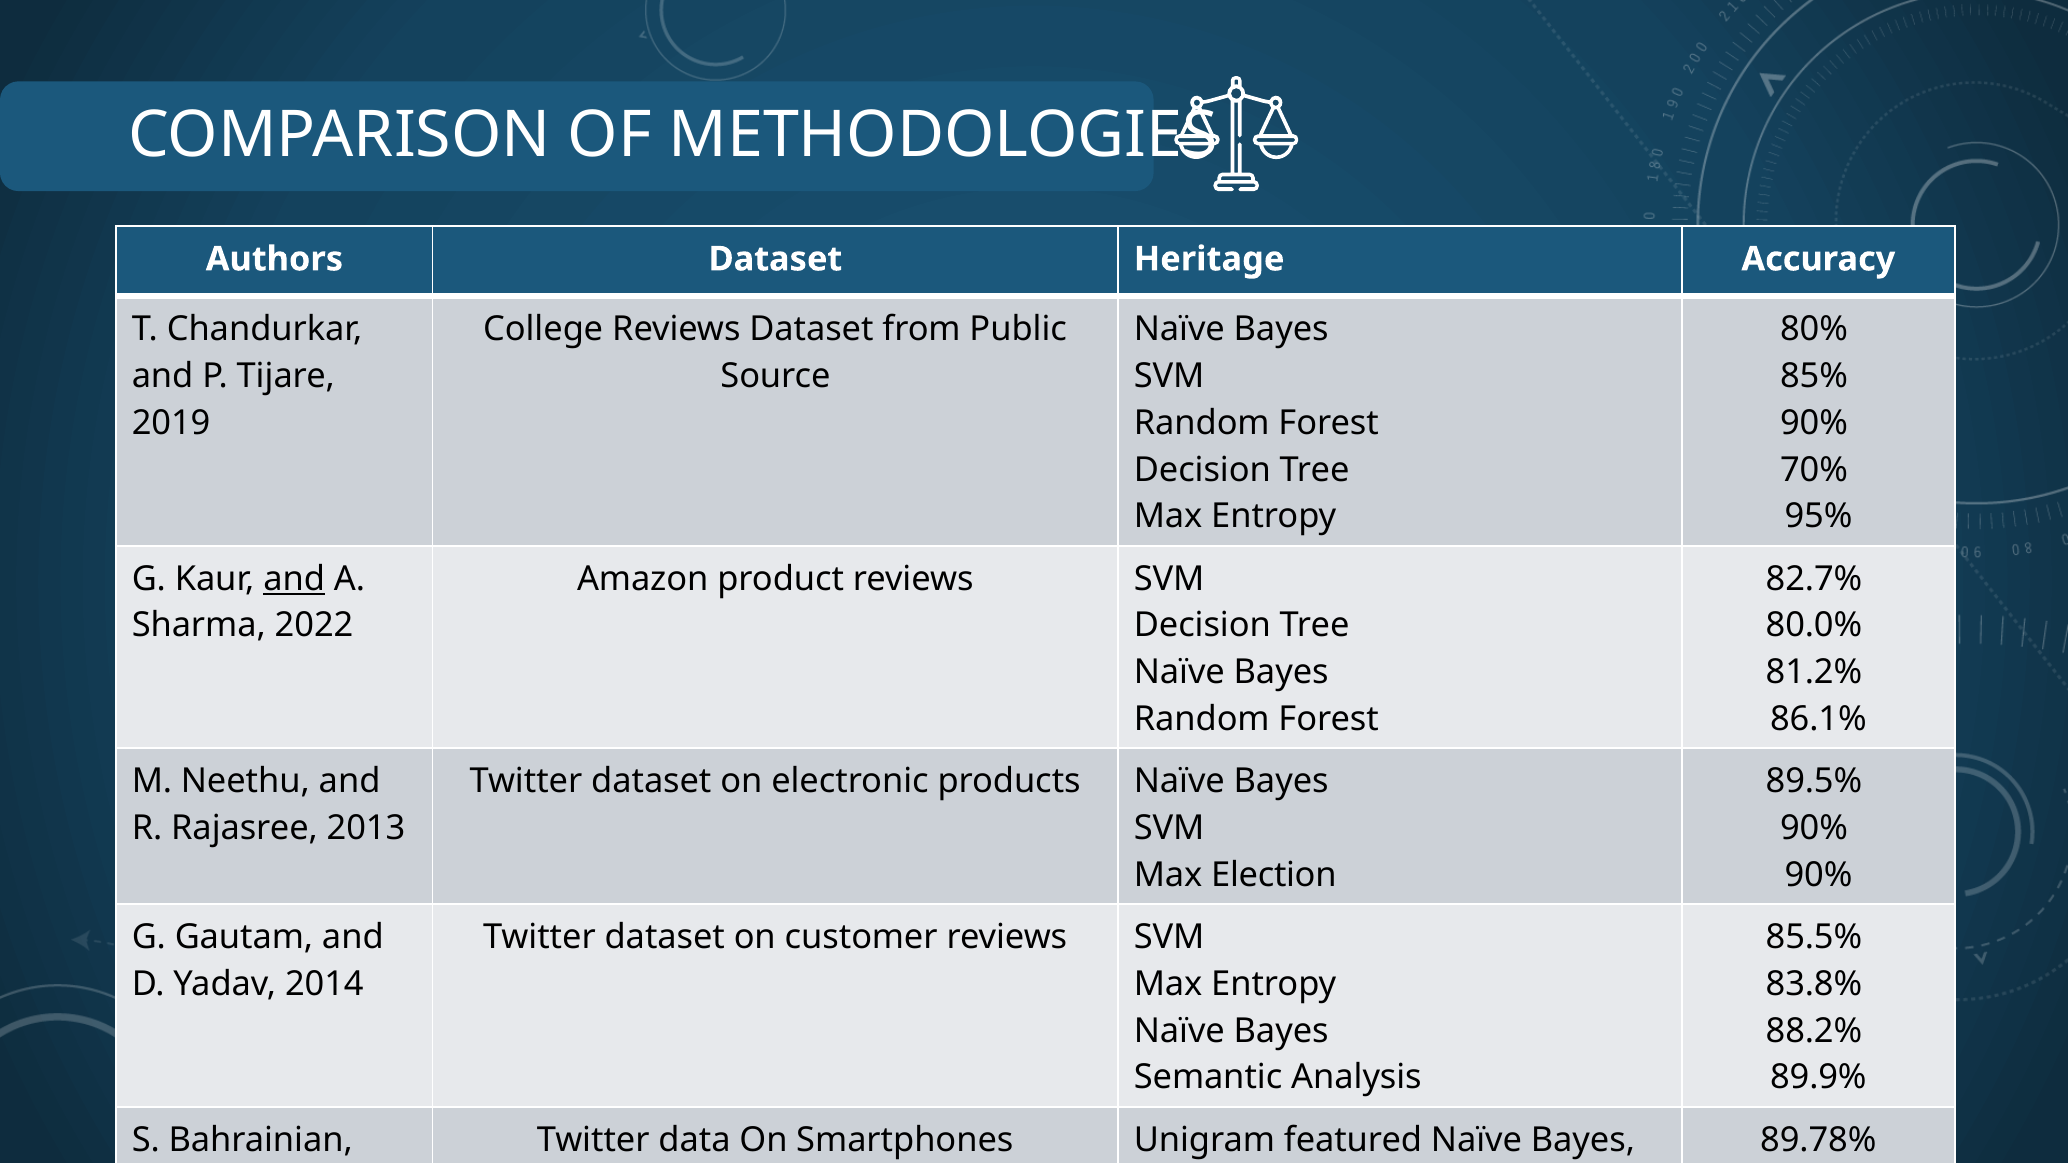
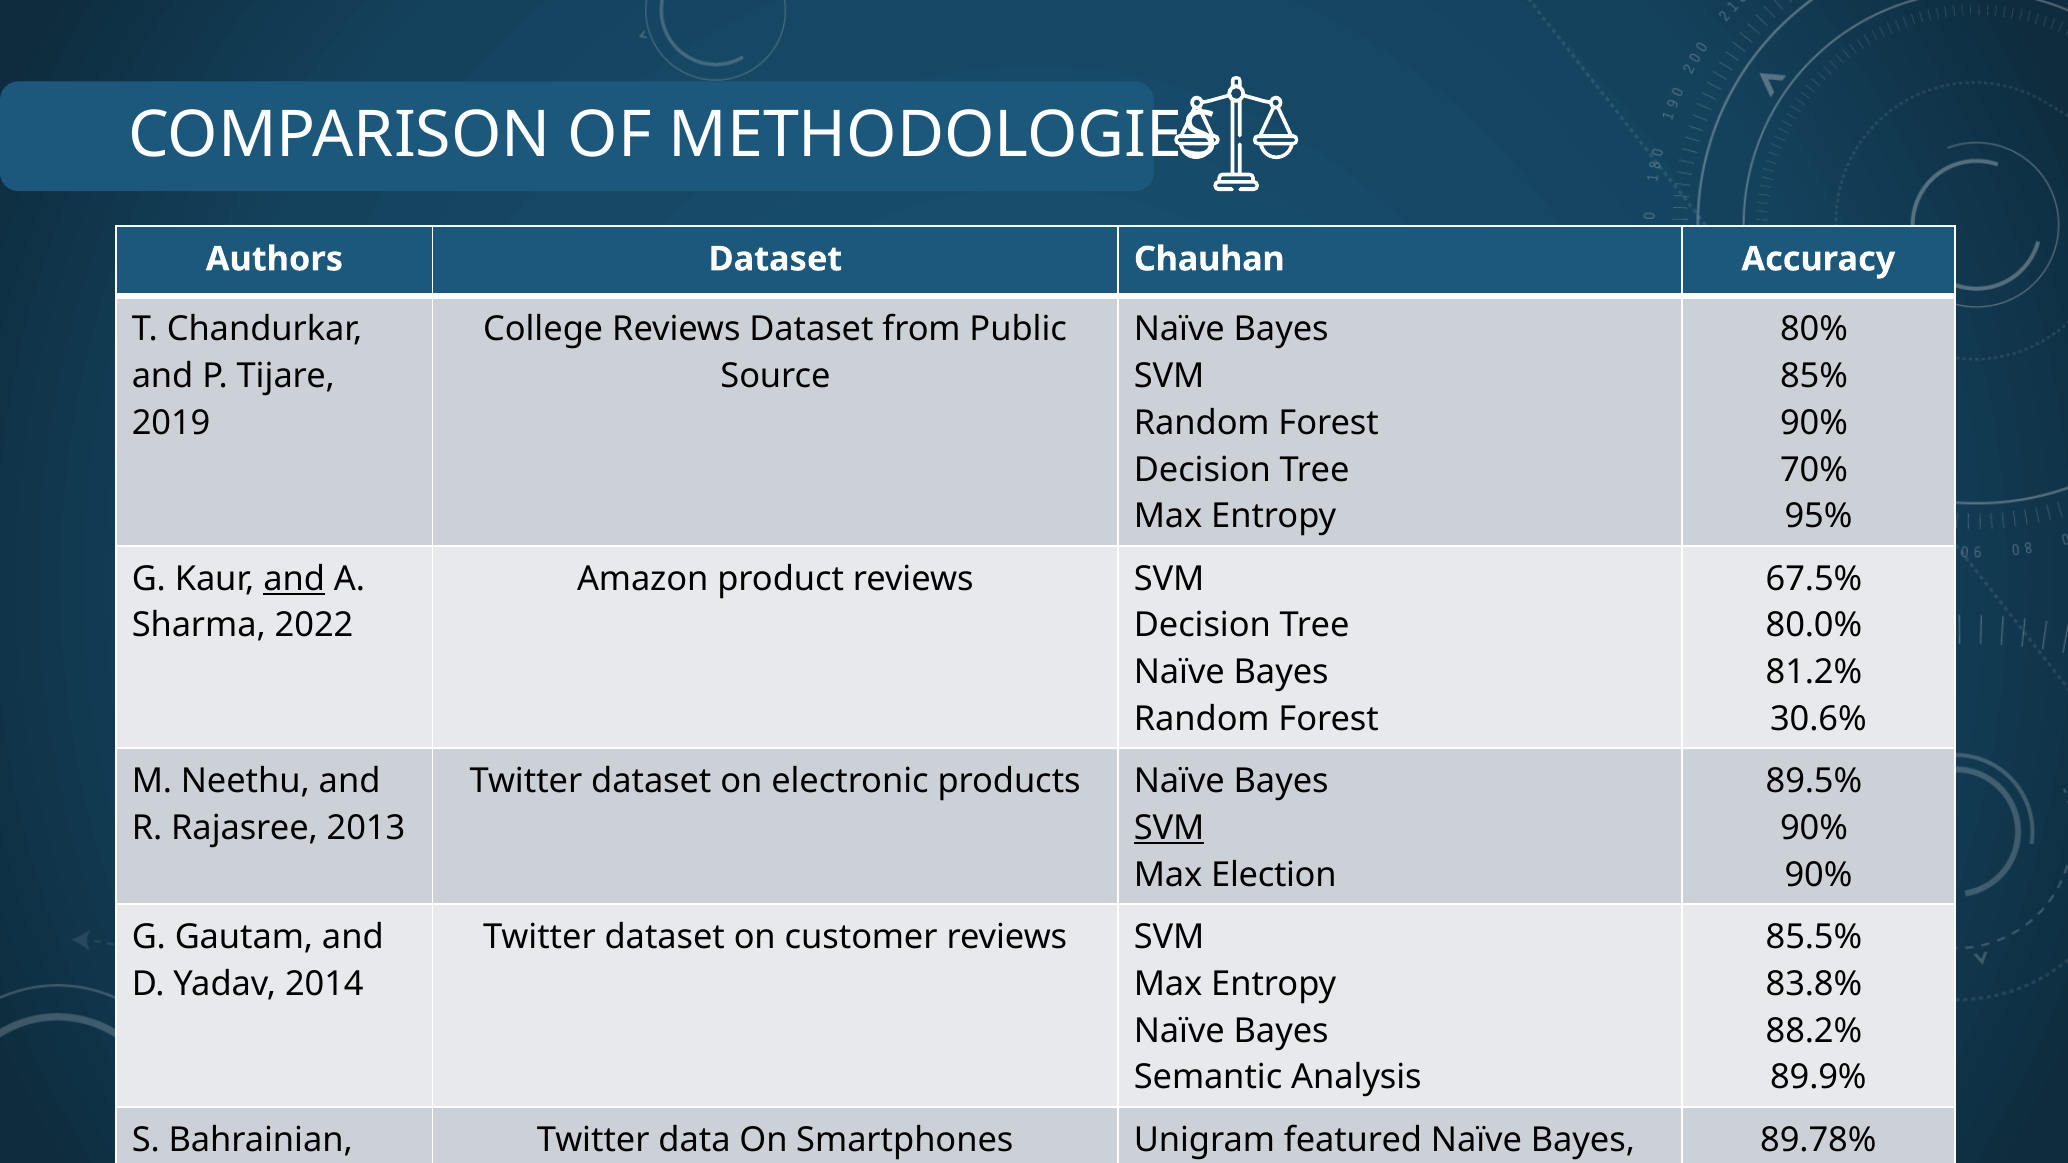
Heritage: Heritage -> Chauhan
82.7%: 82.7% -> 67.5%
86.1%: 86.1% -> 30.6%
SVM at (1169, 828) underline: none -> present
